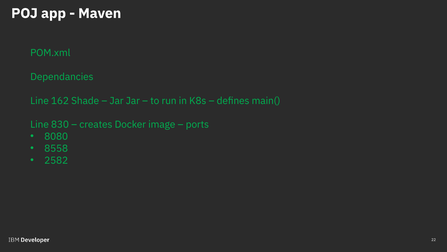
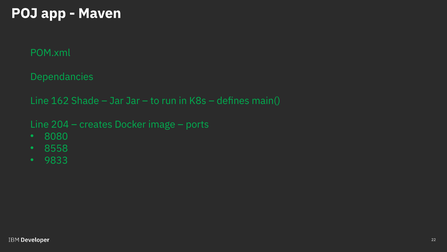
830: 830 -> 204
2582: 2582 -> 9833
